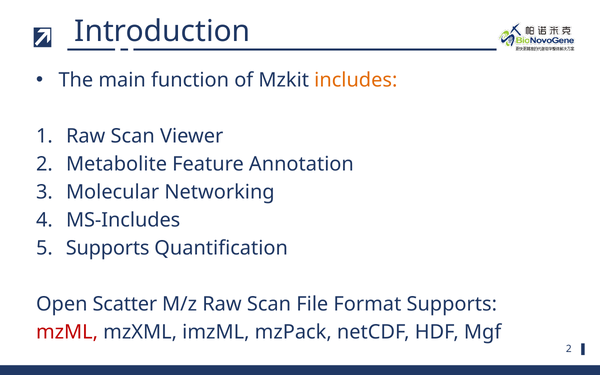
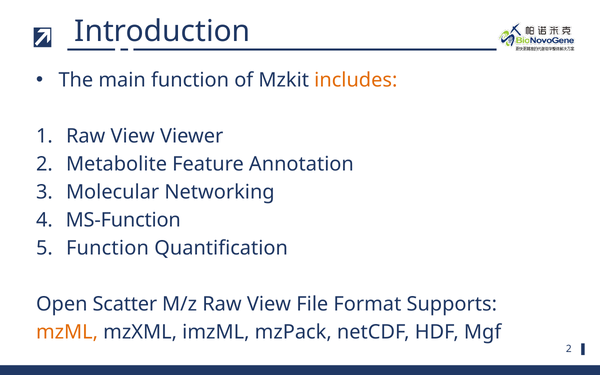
Scan at (133, 136): Scan -> View
MS-Includes: MS-Includes -> MS-Function
Supports at (108, 248): Supports -> Function
M/z Raw Scan: Scan -> View
mzML colour: red -> orange
